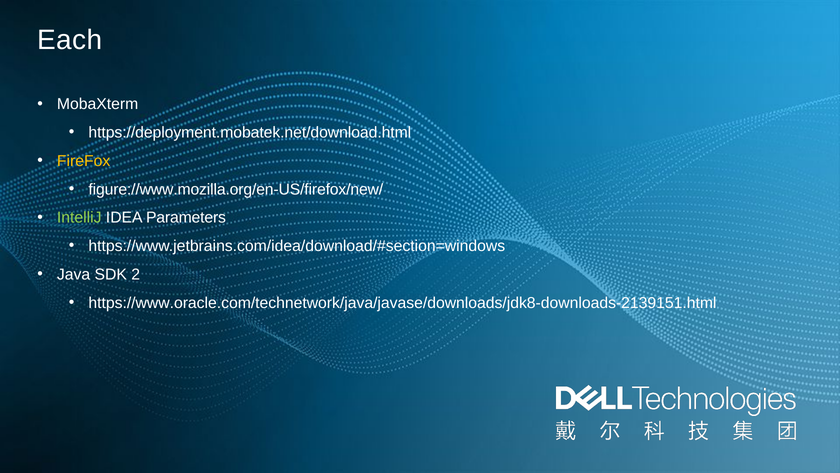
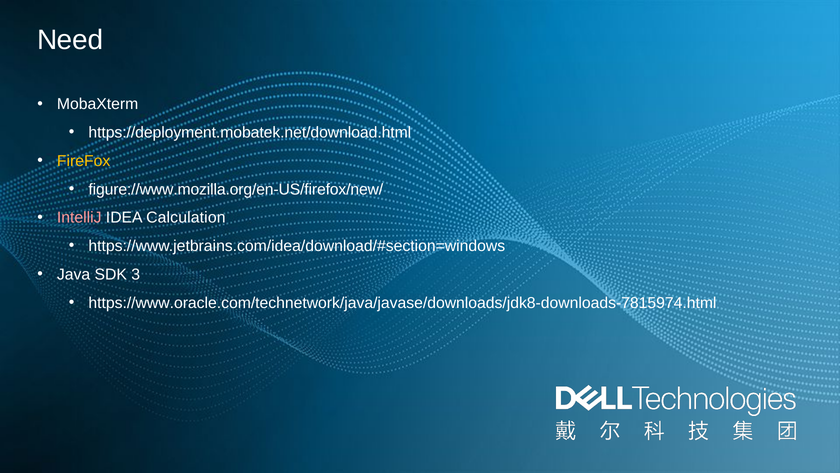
Each: Each -> Need
IntelliJ colour: light green -> pink
Parameters: Parameters -> Calculation
2: 2 -> 3
https://www.oracle.com/technetwork/java/javase/downloads/jdk8-downloads-2139151.html: https://www.oracle.com/technetwork/java/javase/downloads/jdk8-downloads-2139151.html -> https://www.oracle.com/technetwork/java/javase/downloads/jdk8-downloads-7815974.html
